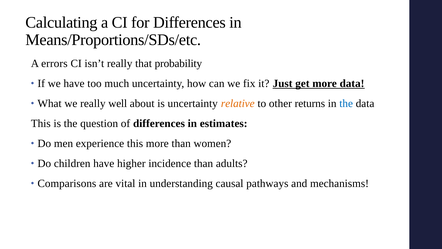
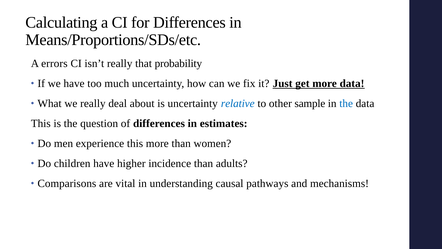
well: well -> deal
relative colour: orange -> blue
returns: returns -> sample
